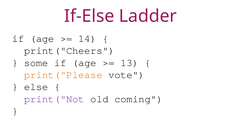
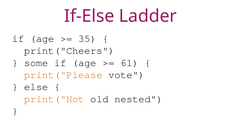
14: 14 -> 35
13: 13 -> 61
print("Not colour: purple -> orange
coming: coming -> nested
